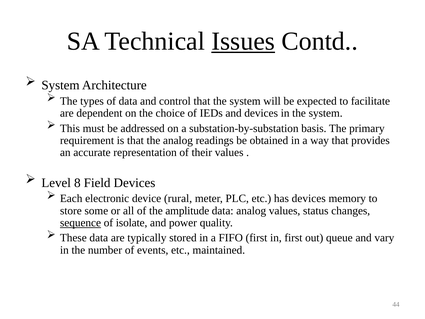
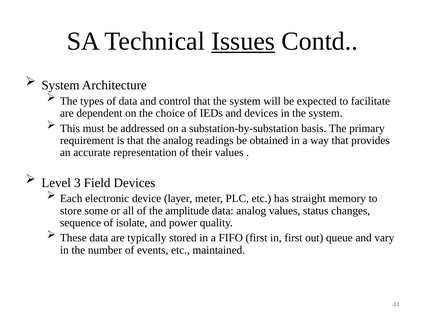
8: 8 -> 3
rural: rural -> layer
has devices: devices -> straight
sequence underline: present -> none
